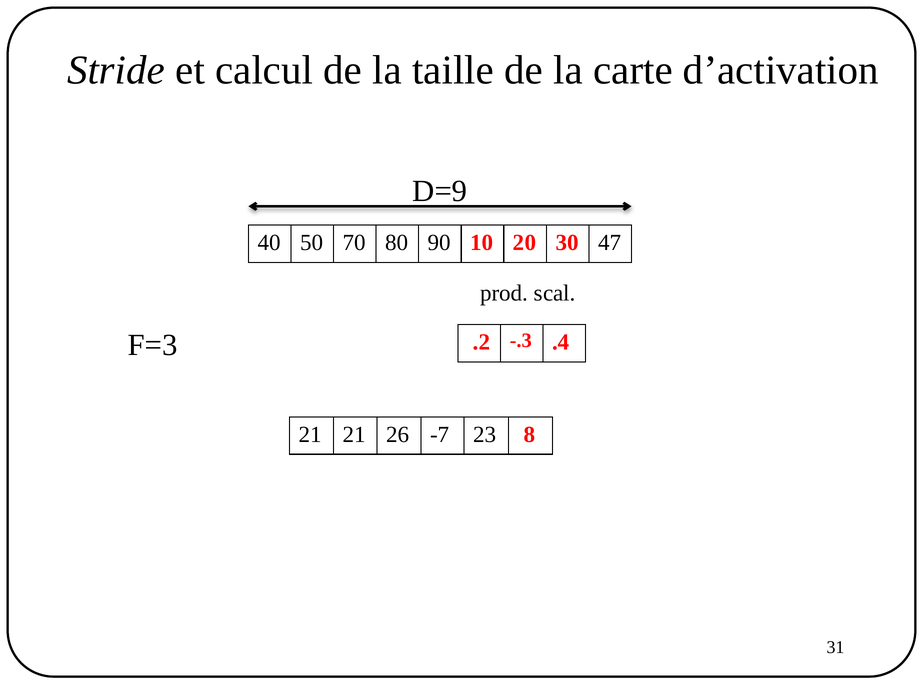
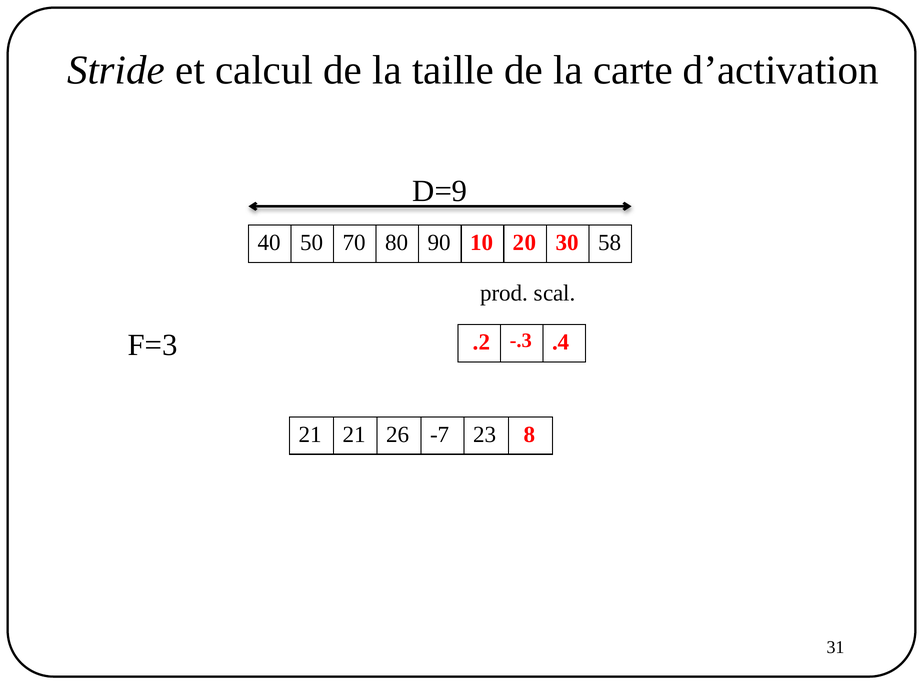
47: 47 -> 58
